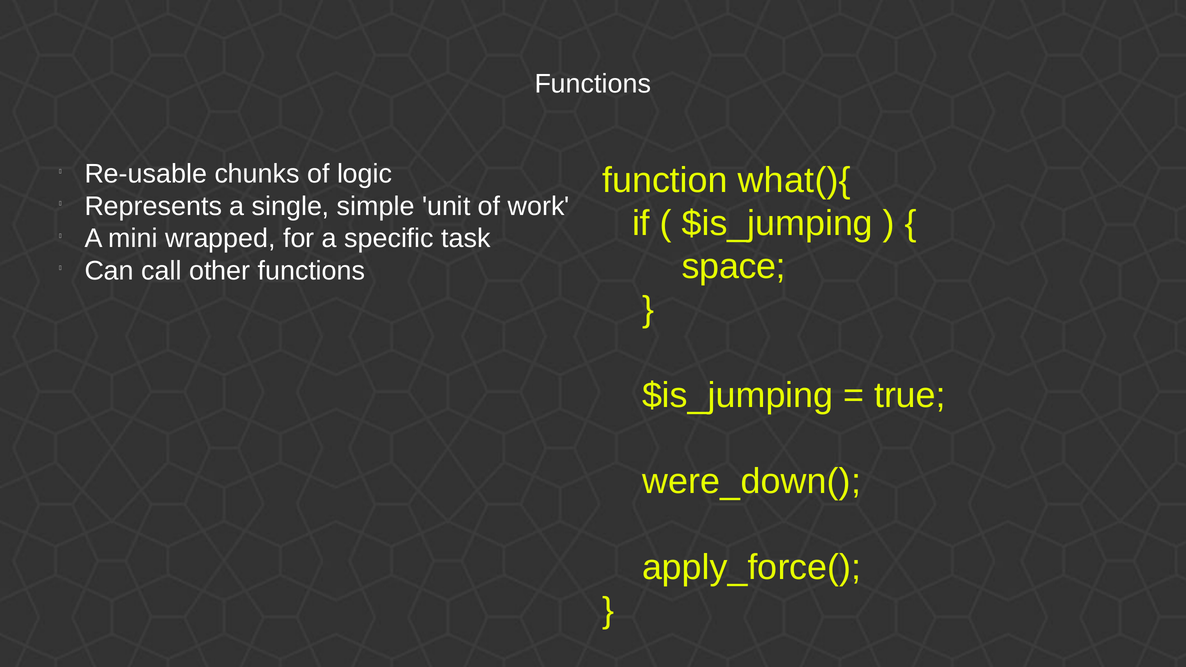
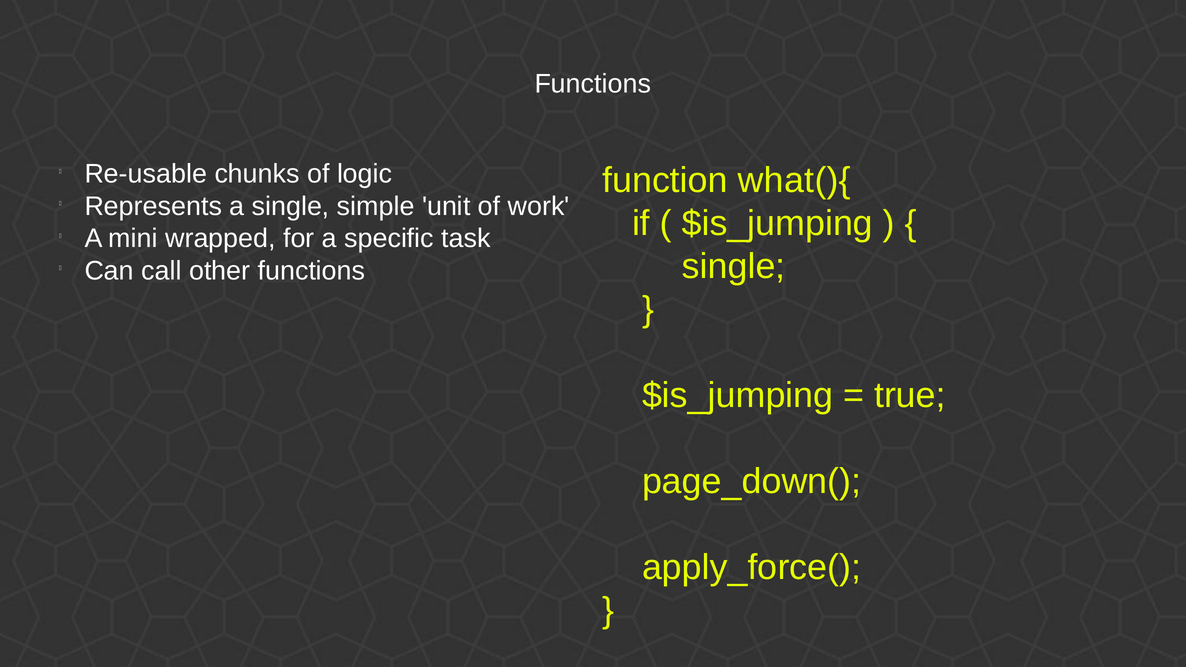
space at (734, 266): space -> single
were_down(: were_down( -> page_down(
